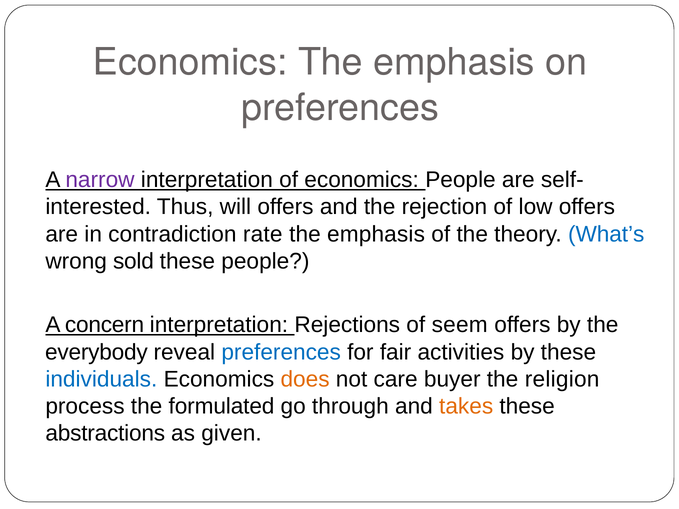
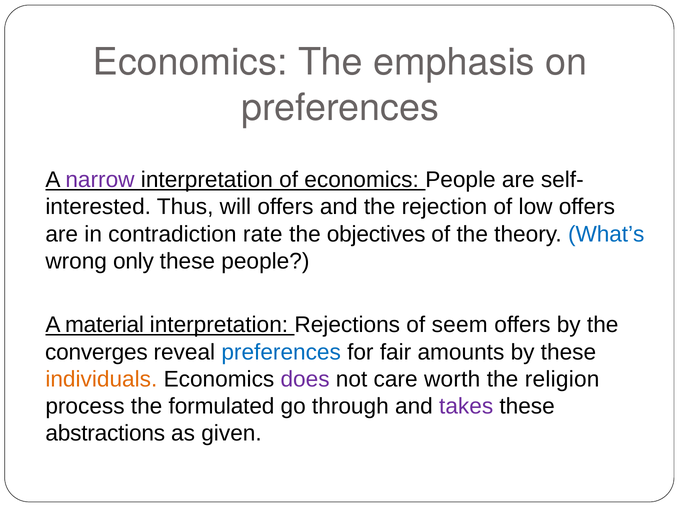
emphasis at (376, 234): emphasis -> objectives
sold: sold -> only
concern: concern -> material
everybody: everybody -> converges
activities: activities -> amounts
individuals colour: blue -> orange
does colour: orange -> purple
buyer: buyer -> worth
takes colour: orange -> purple
